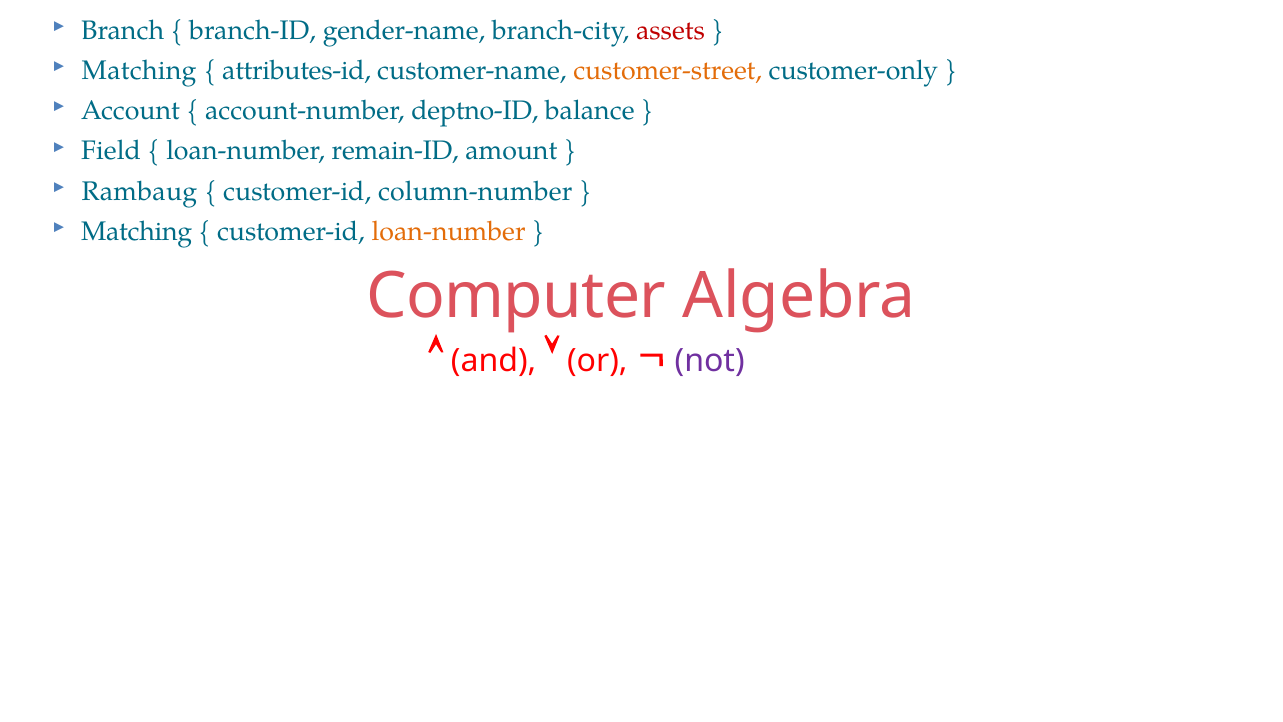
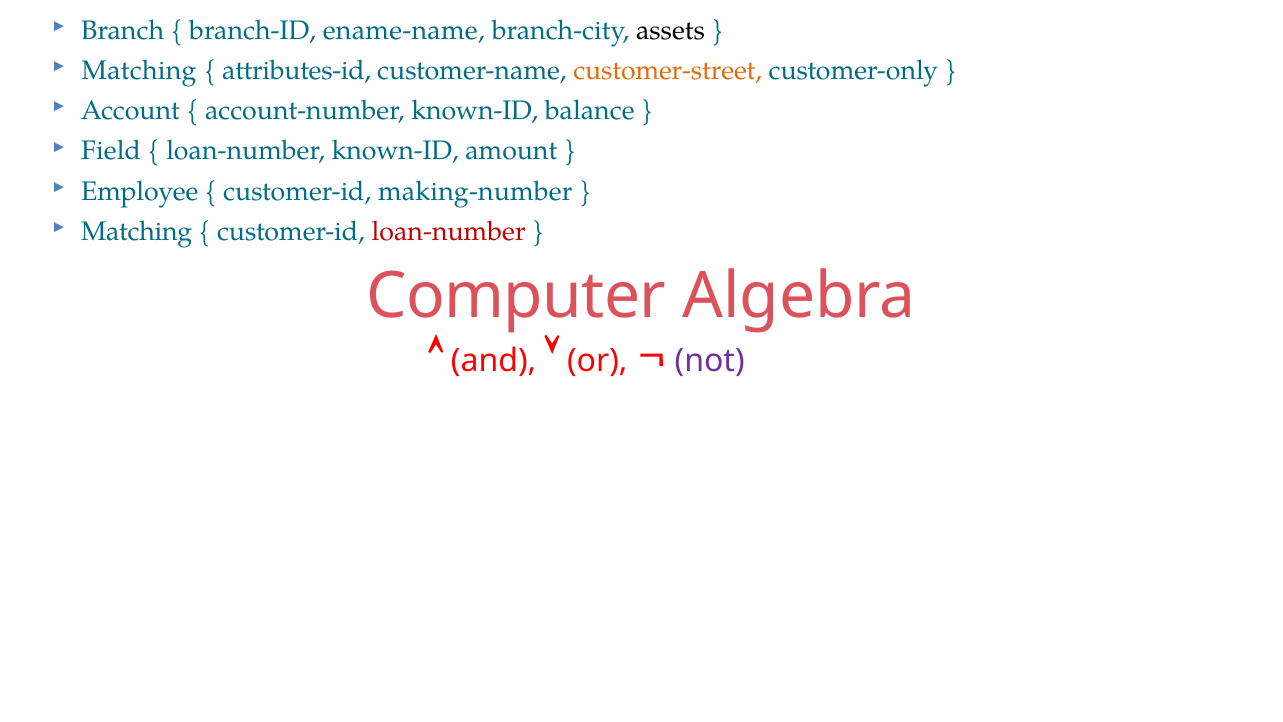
gender-name: gender-name -> ename-name
assets colour: red -> black
account-number deptno-ID: deptno-ID -> known-ID
loan-number remain-ID: remain-ID -> known-ID
Rambaug: Rambaug -> Employee
column-number: column-number -> making-number
loan-number at (449, 231) colour: orange -> red
